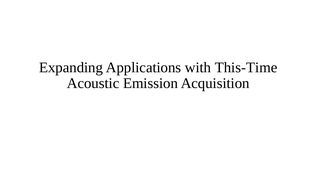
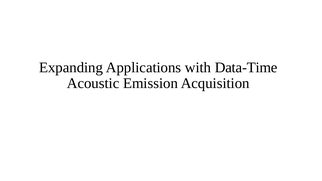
This-Time: This-Time -> Data-Time
